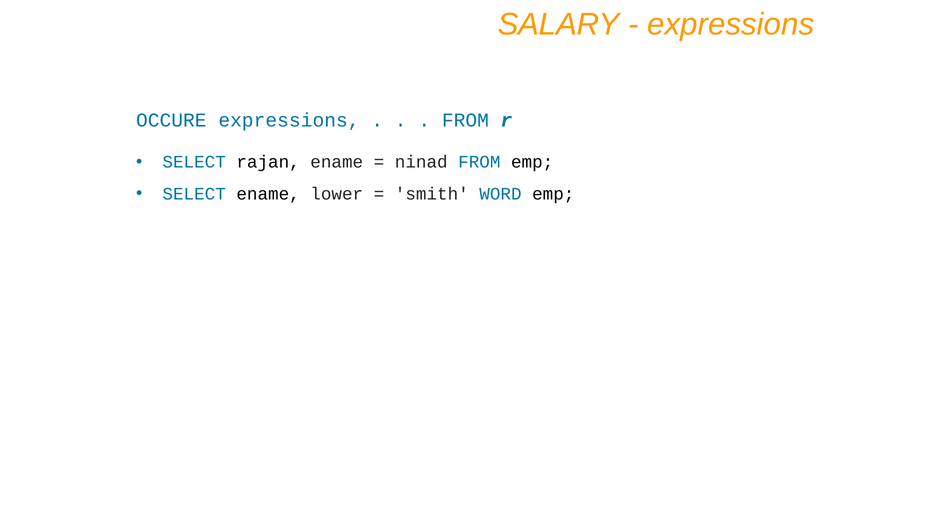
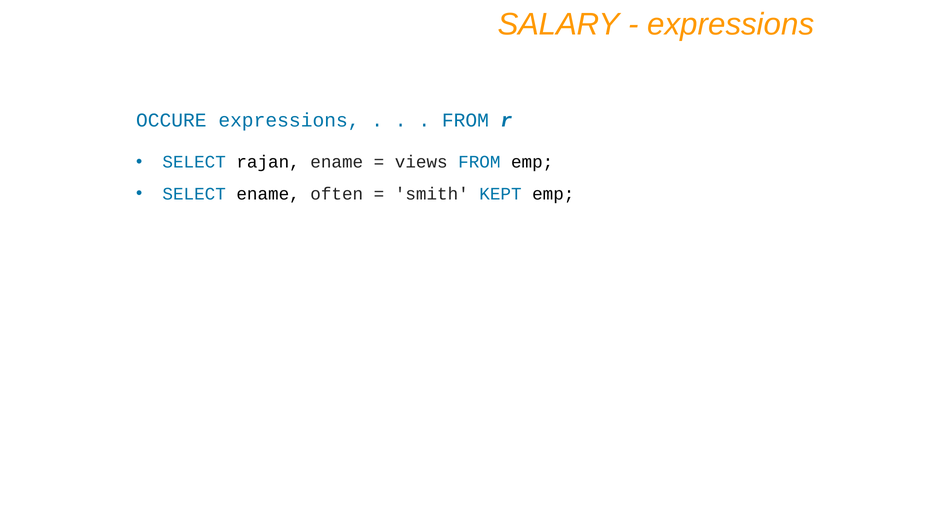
ninad: ninad -> views
lower: lower -> often
WORD: WORD -> KEPT
